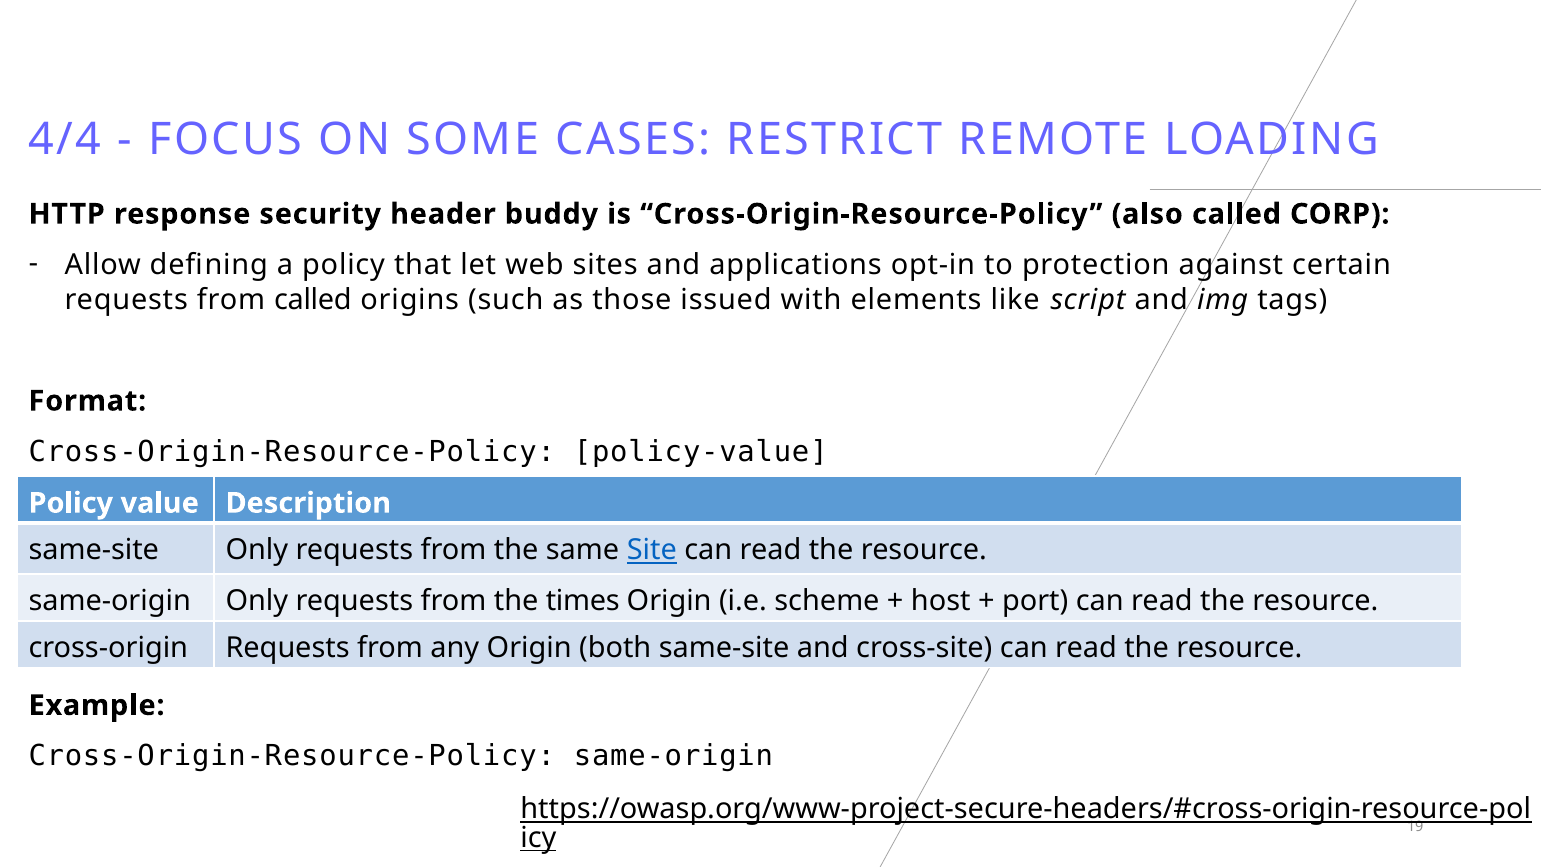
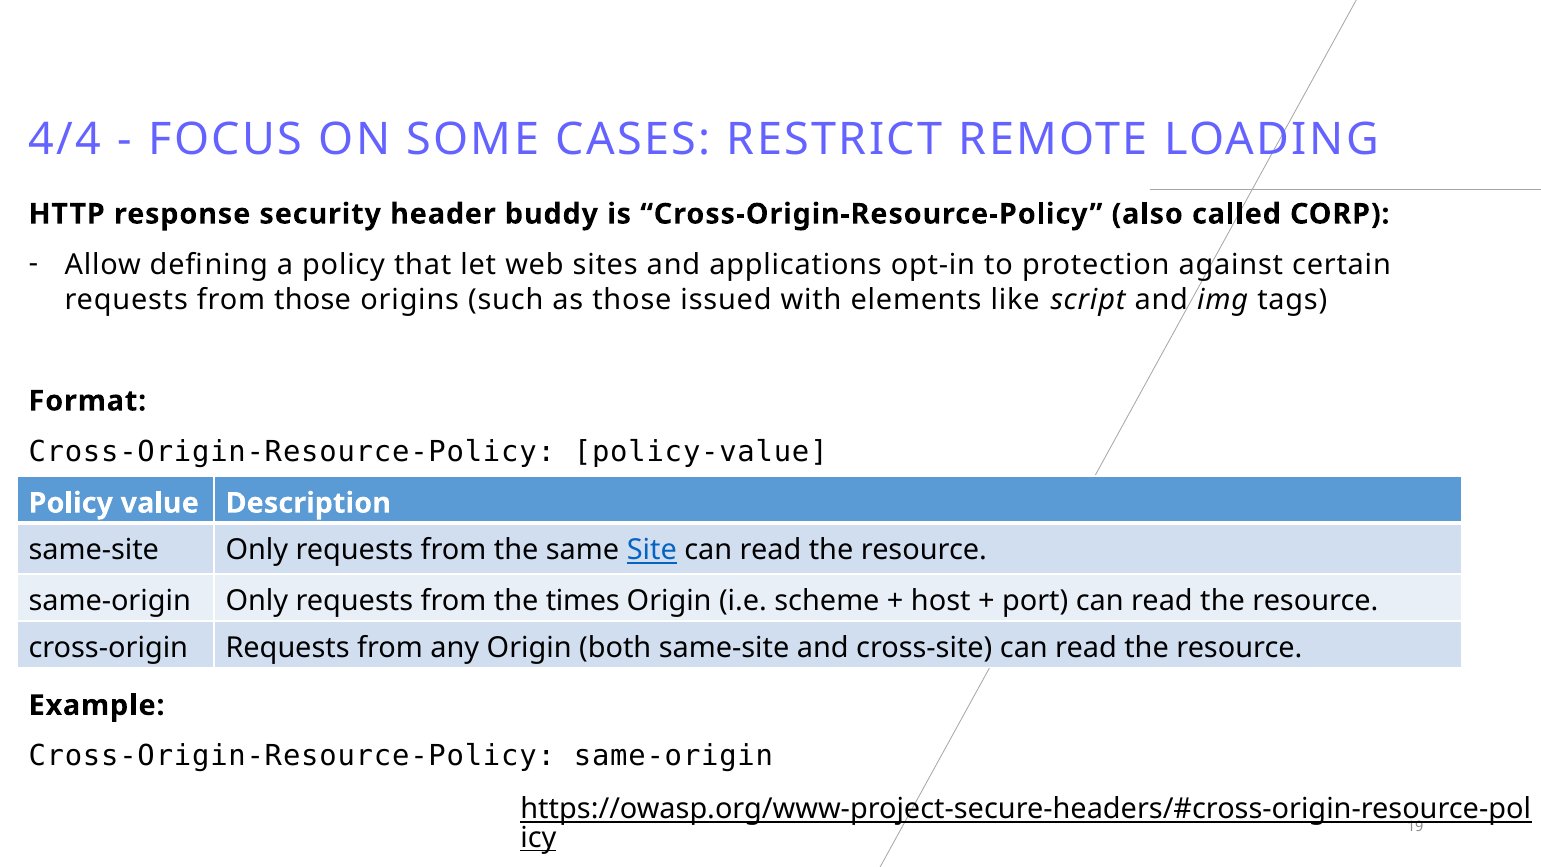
from called: called -> those
